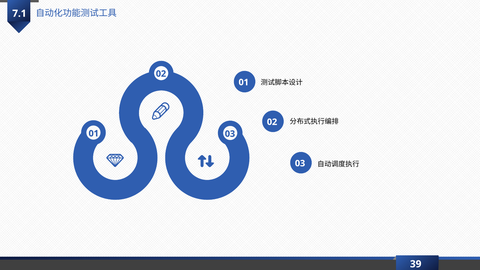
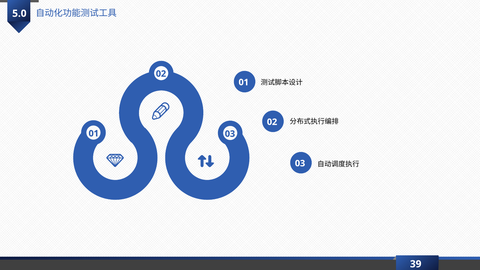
7.1: 7.1 -> 5.0
